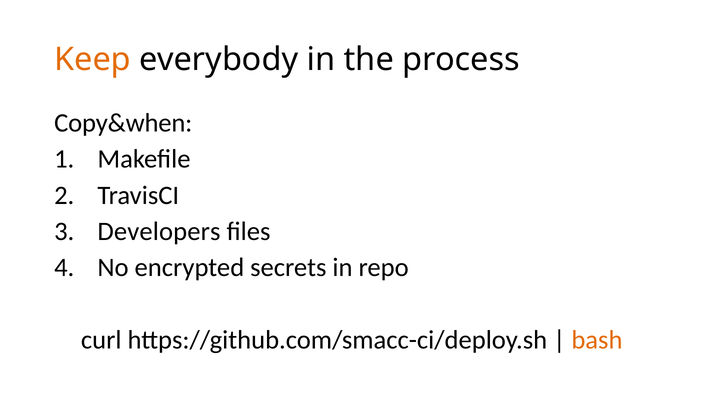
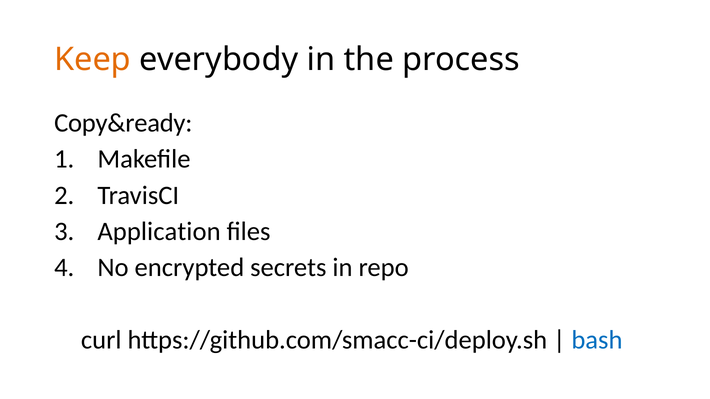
Copy&when: Copy&when -> Copy&ready
Developers: Developers -> Application
bash colour: orange -> blue
